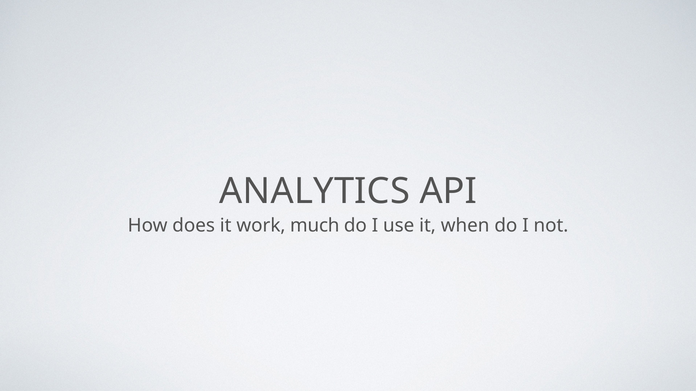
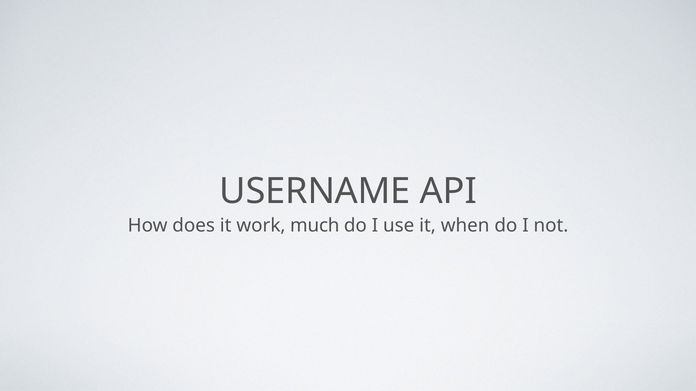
ANALYTICS: ANALYTICS -> USERNAME
